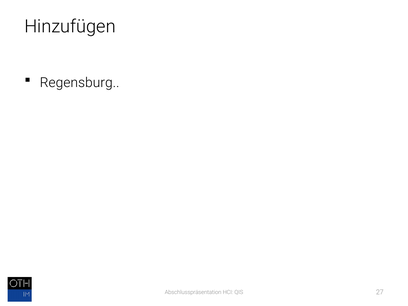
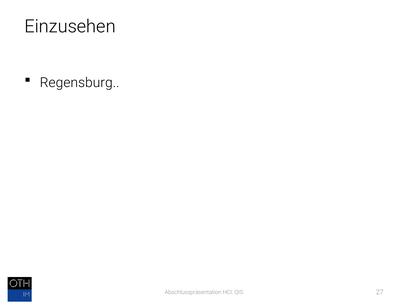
Hinzufügen: Hinzufügen -> Einzusehen
